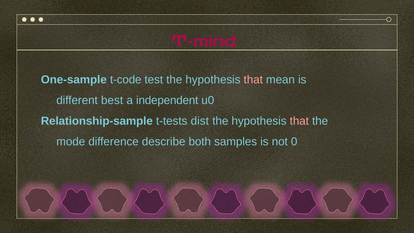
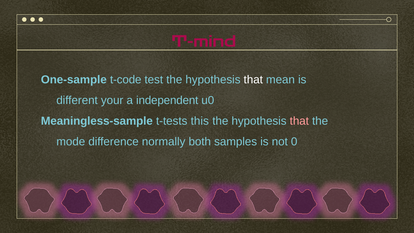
that at (253, 80) colour: pink -> white
best: best -> your
Relationship-sample: Relationship-sample -> Meaningless-sample
dist: dist -> this
describe: describe -> normally
